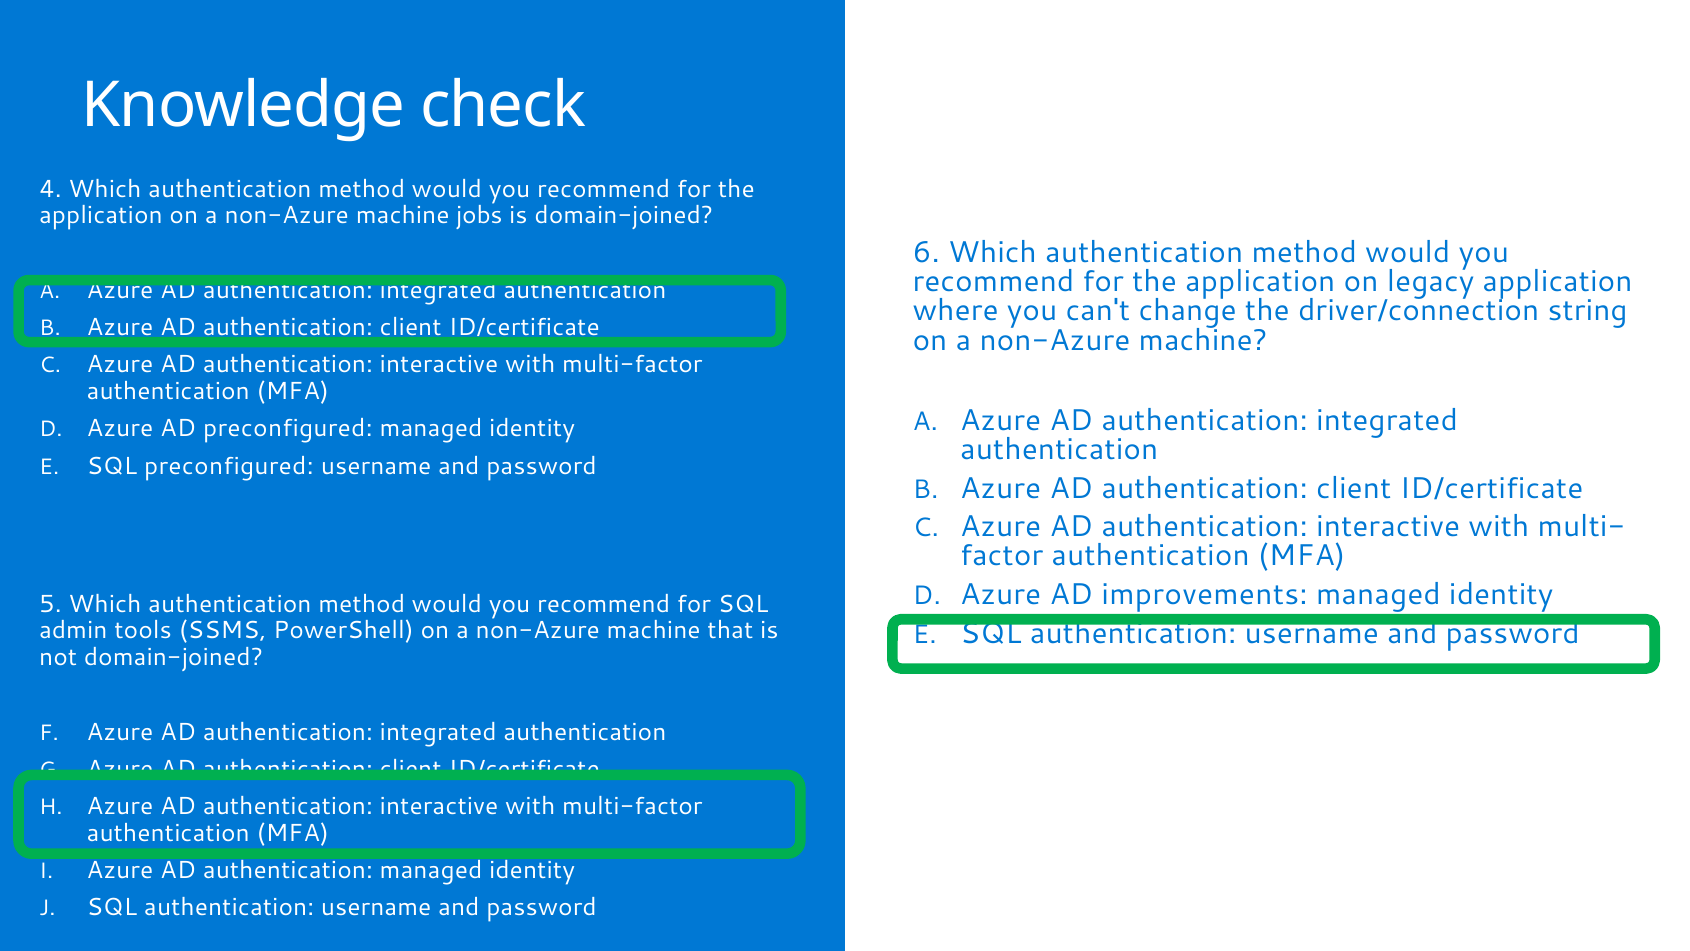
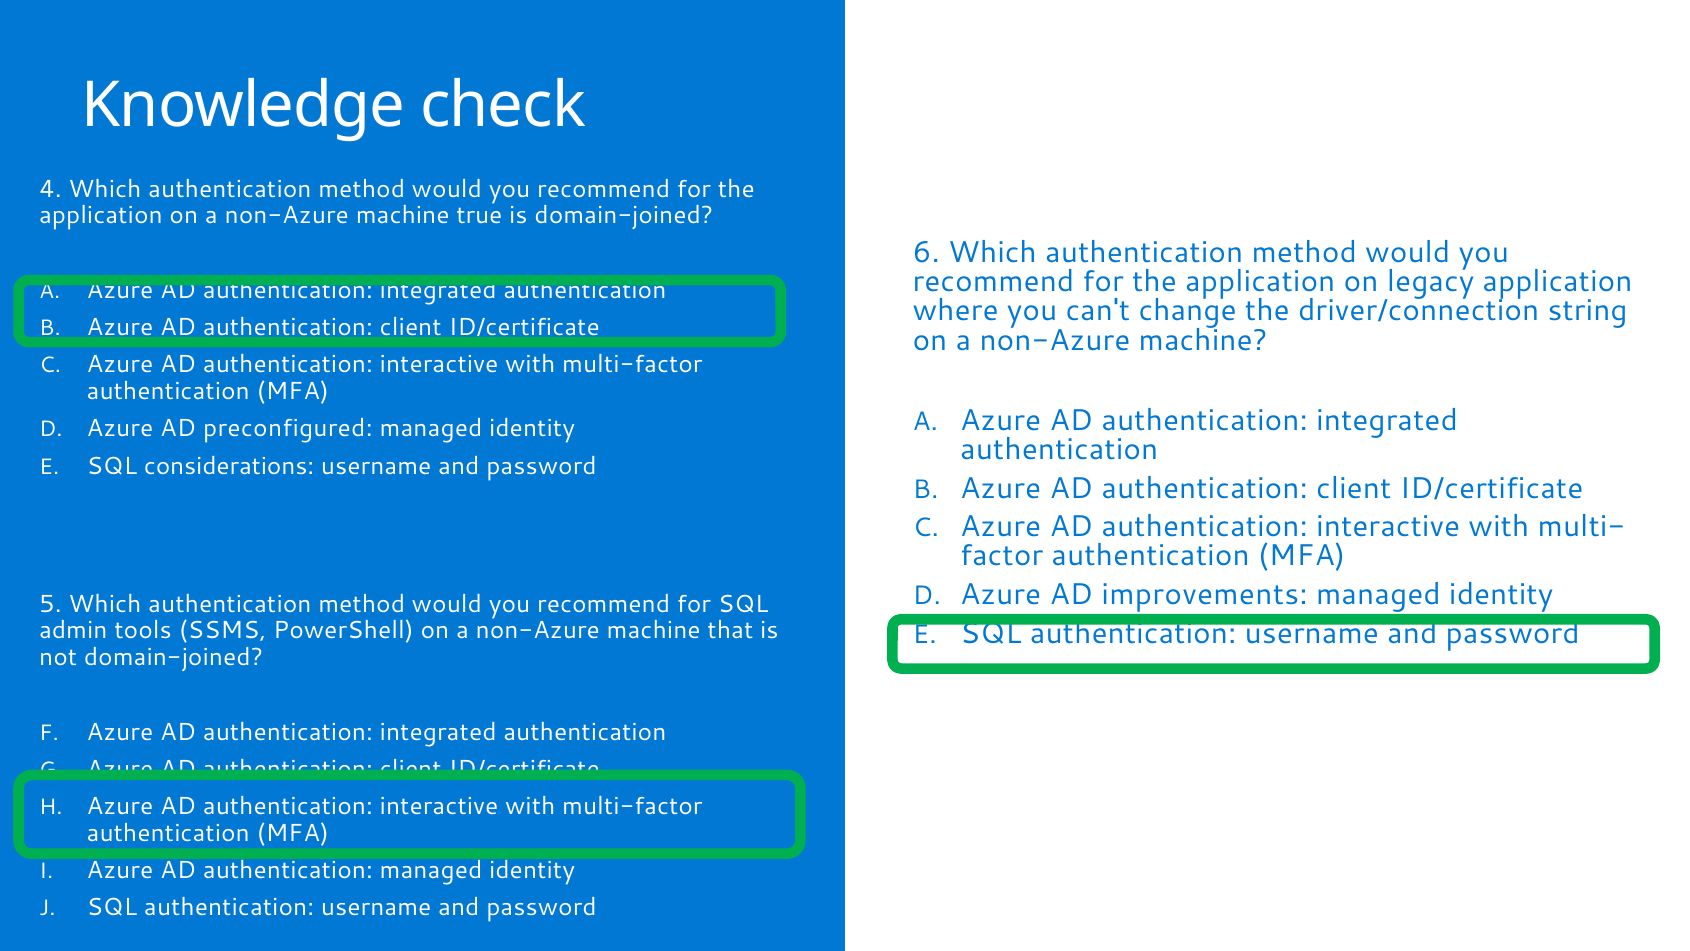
jobs: jobs -> true
SQL preconfigured: preconfigured -> considerations
